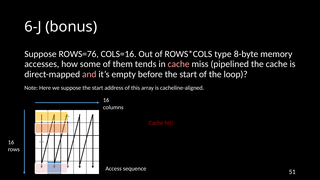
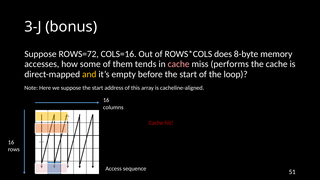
6-J: 6-J -> 3-J
ROWS=76: ROWS=76 -> ROWS=72
type: type -> does
pipelined: pipelined -> performs
and colour: pink -> yellow
